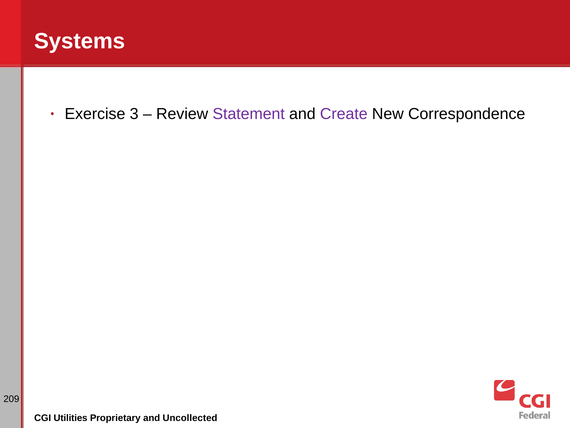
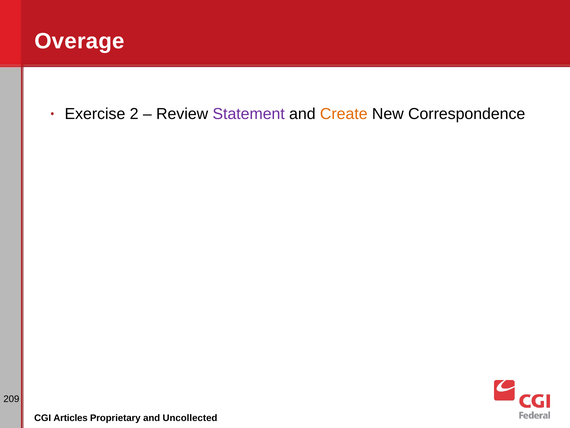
Systems: Systems -> Overage
3: 3 -> 2
Create colour: purple -> orange
Utilities: Utilities -> Articles
